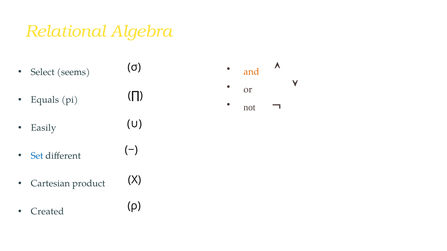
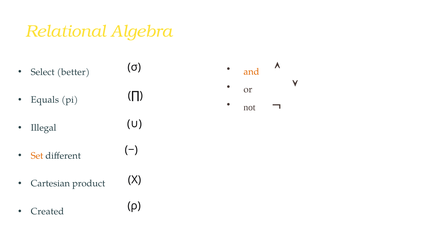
seems: seems -> better
Easily: Easily -> Illegal
Set colour: blue -> orange
